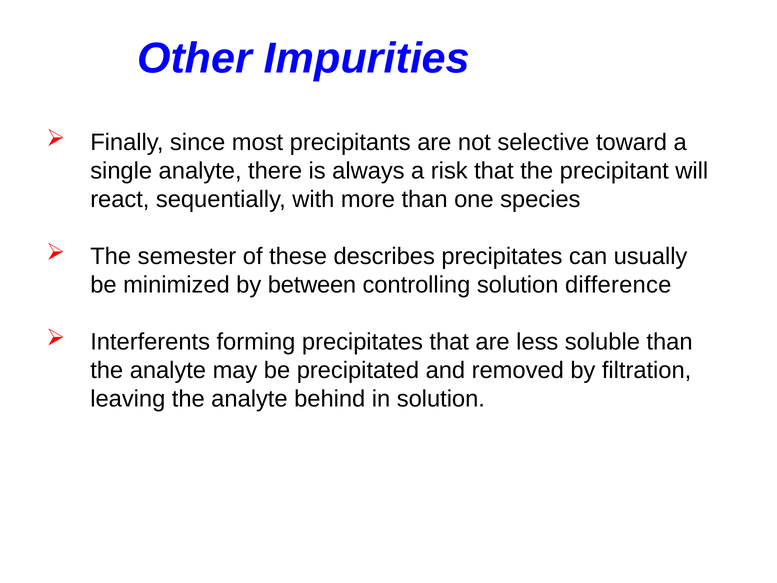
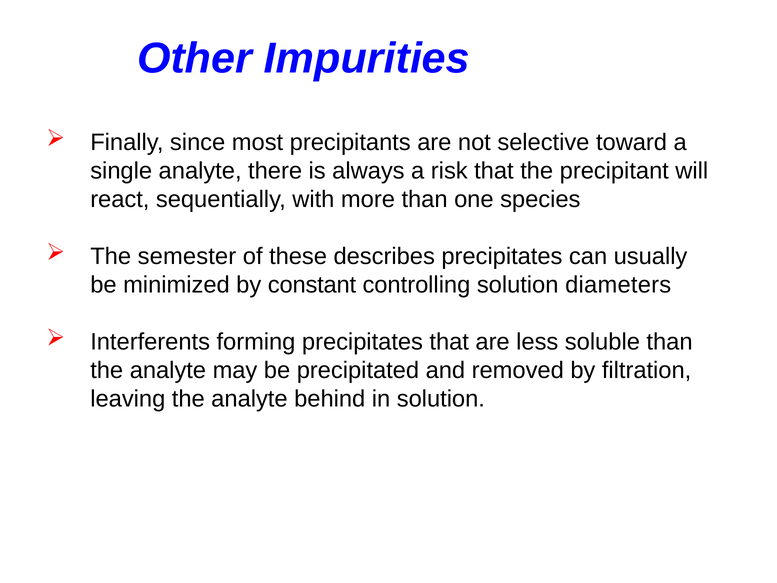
between: between -> constant
difference: difference -> diameters
